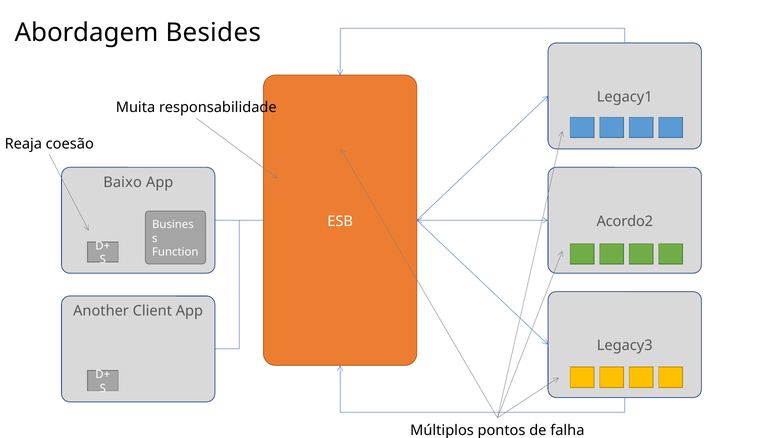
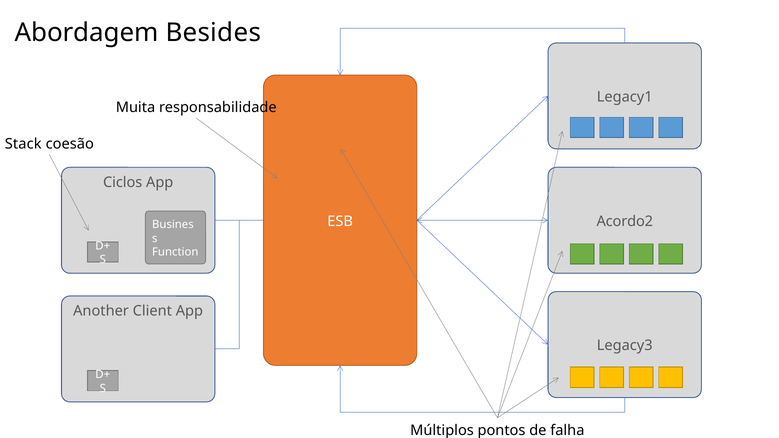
Reaja: Reaja -> Stack
Baixo: Baixo -> Ciclos
